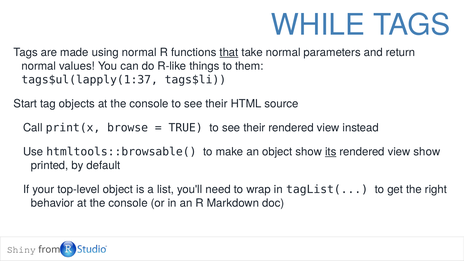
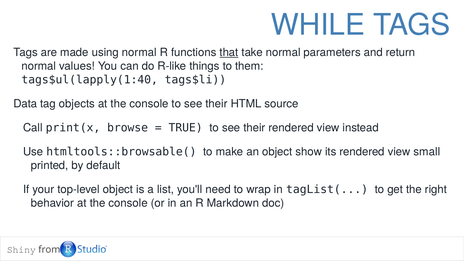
tags$ul(lapply(1:37: tags$ul(lapply(1:37 -> tags$ul(lapply(1:40
Start: Start -> Data
its underline: present -> none
view show: show -> small
